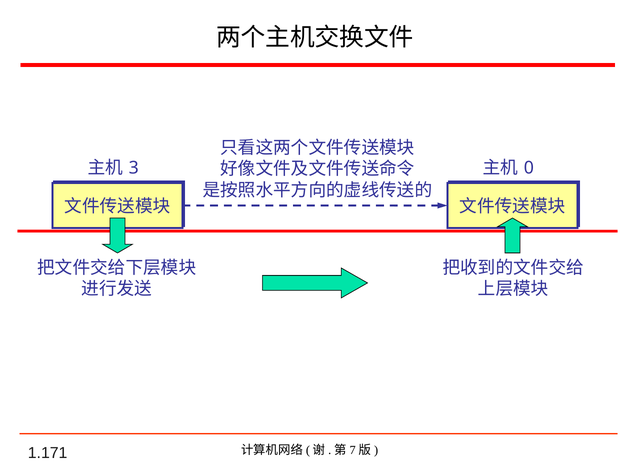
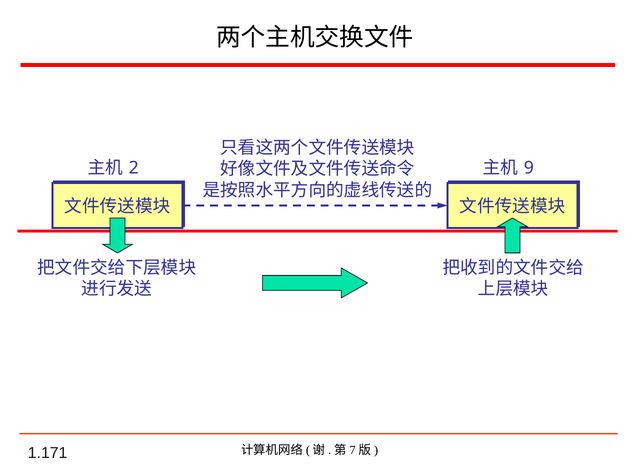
3: 3 -> 2
0: 0 -> 9
